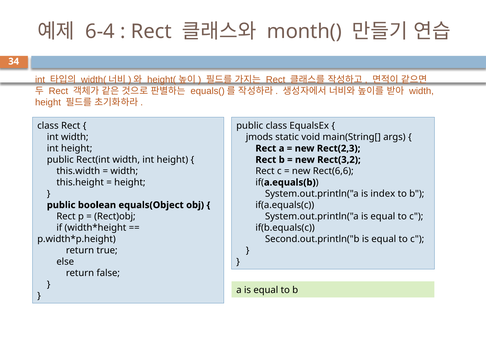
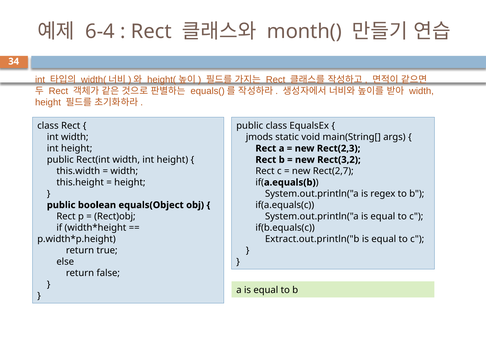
Rect(6,6: Rect(6,6 -> Rect(2,7
index: index -> regex
Second.out.println("b: Second.out.println("b -> Extract.out.println("b
